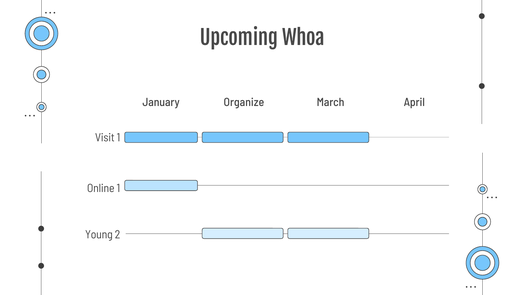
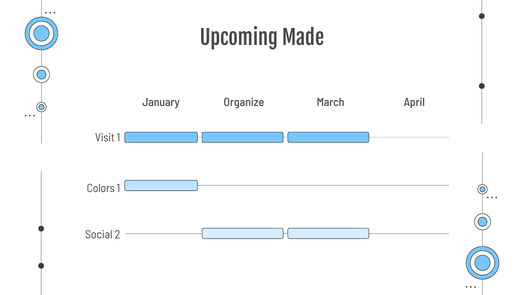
Whoa: Whoa -> Made
Online: Online -> Colors
Young: Young -> Social
